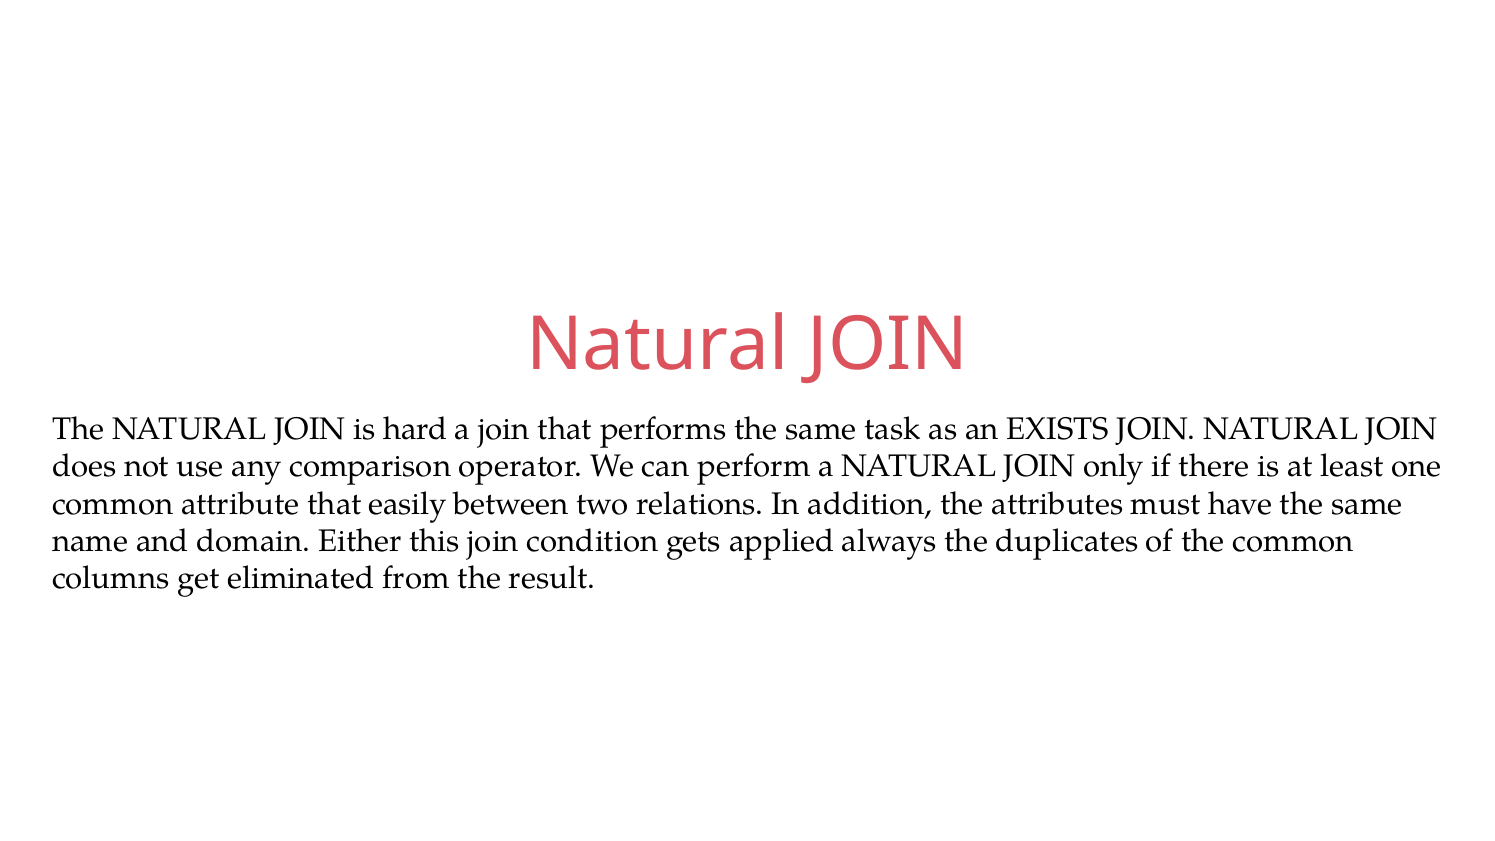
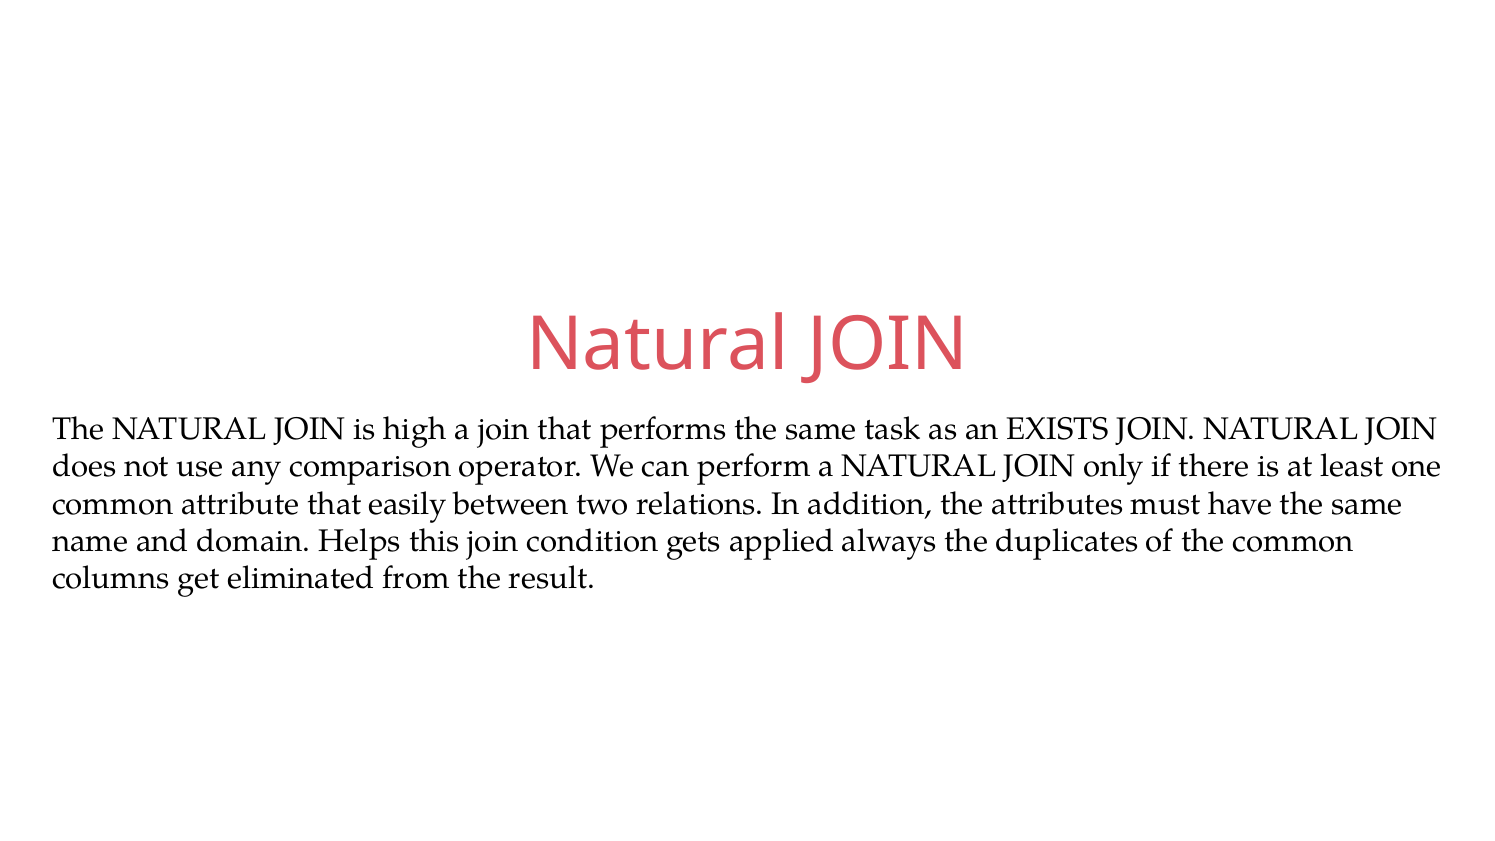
hard: hard -> high
Either: Either -> Helps
